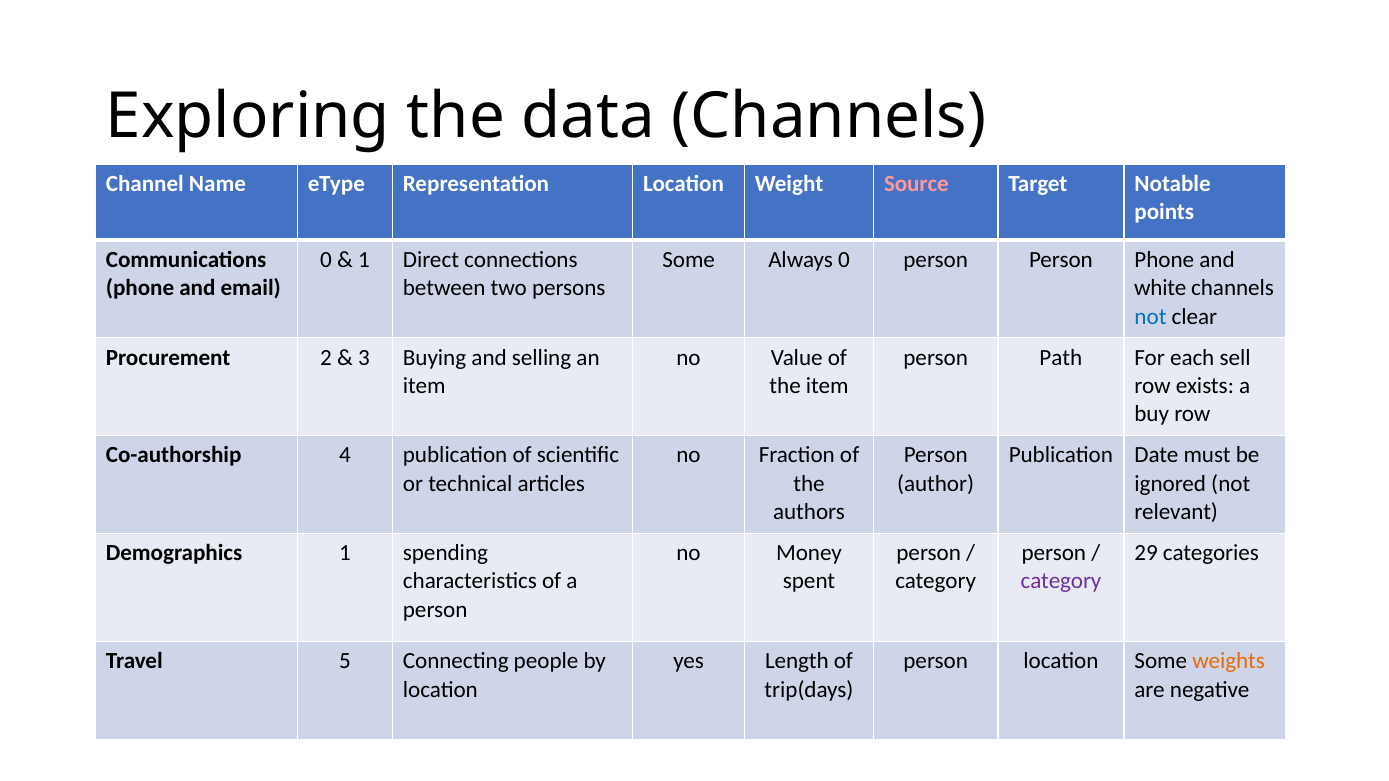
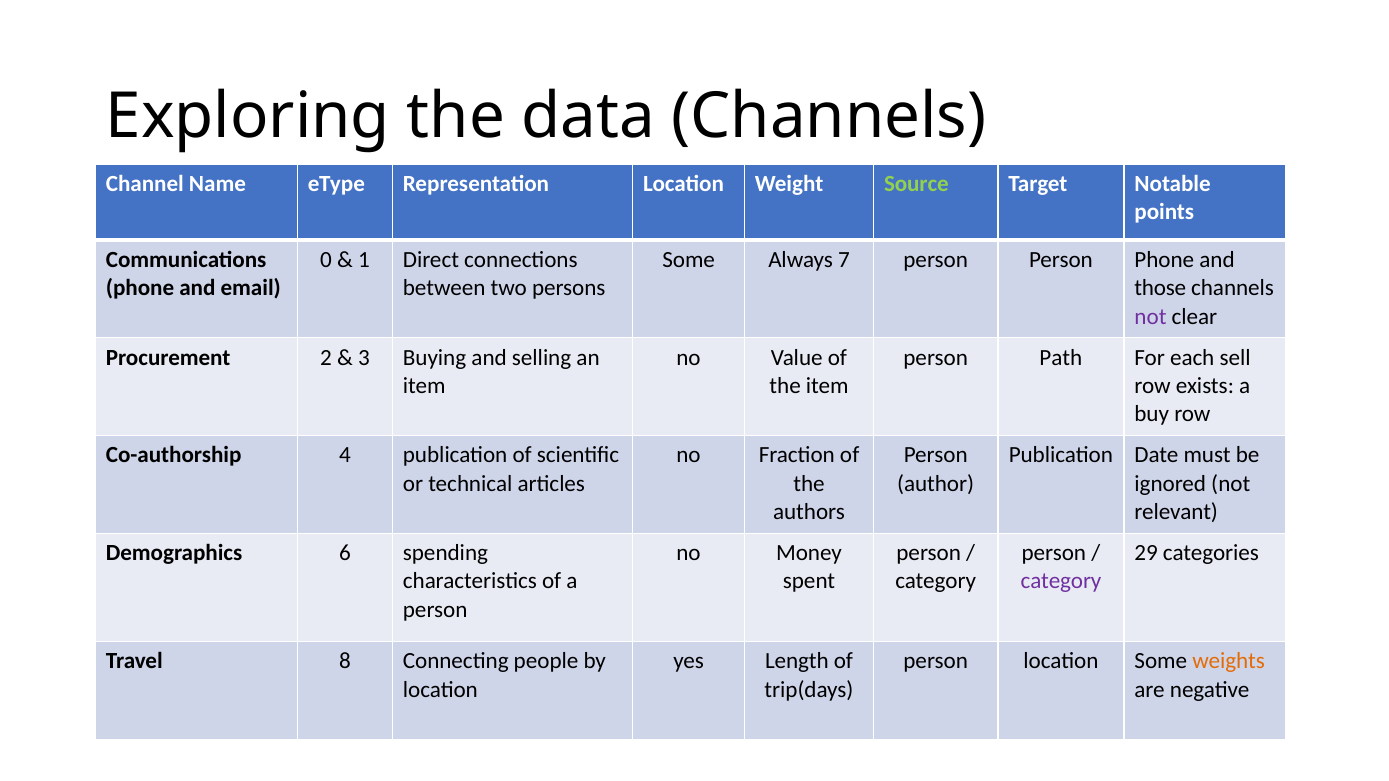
Source colour: pink -> light green
Always 0: 0 -> 7
white: white -> those
not at (1150, 317) colour: blue -> purple
Demographics 1: 1 -> 6
5: 5 -> 8
